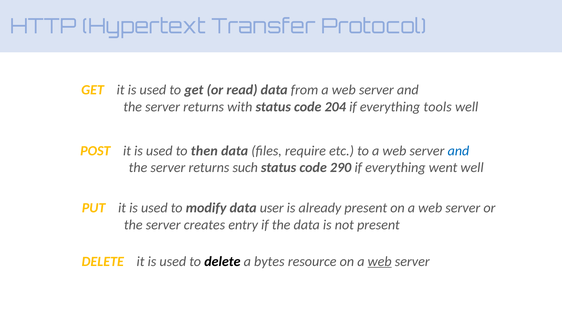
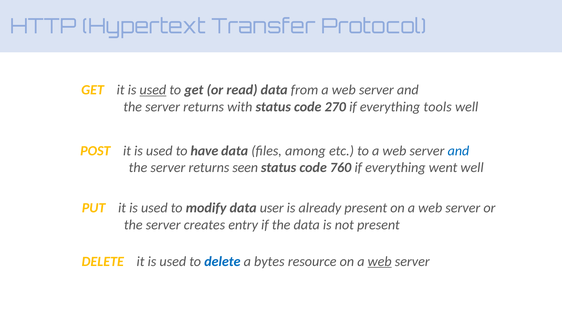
used at (153, 90) underline: none -> present
204: 204 -> 270
then: then -> have
require: require -> among
such: such -> seen
290: 290 -> 760
delete at (222, 261) colour: black -> blue
